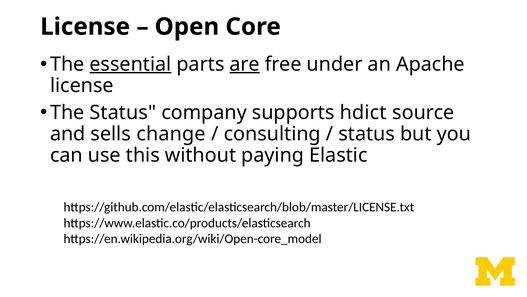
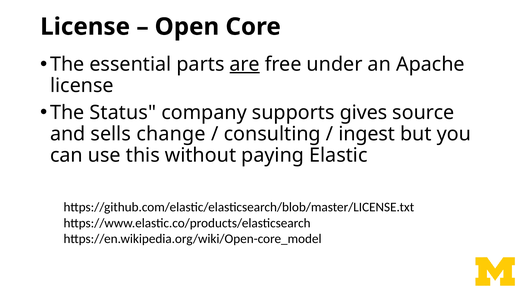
essential underline: present -> none
hdict: hdict -> gives
status at (367, 134): status -> ingest
